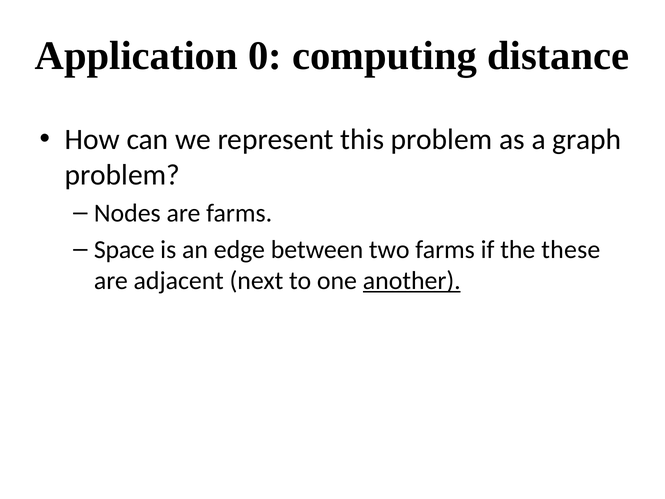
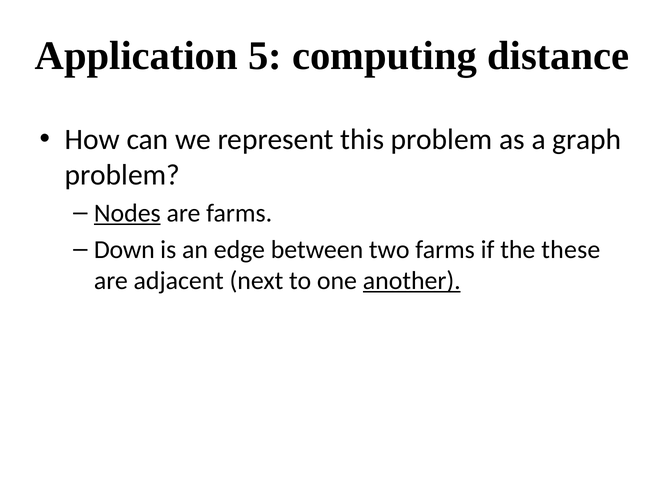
0: 0 -> 5
Nodes underline: none -> present
Space: Space -> Down
